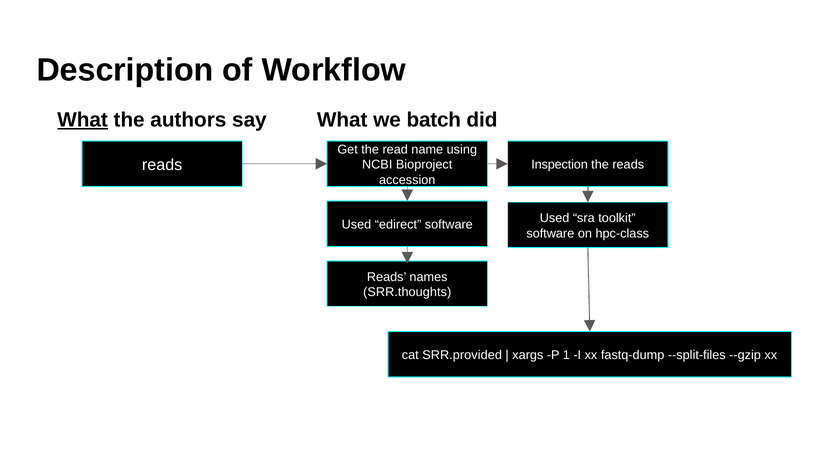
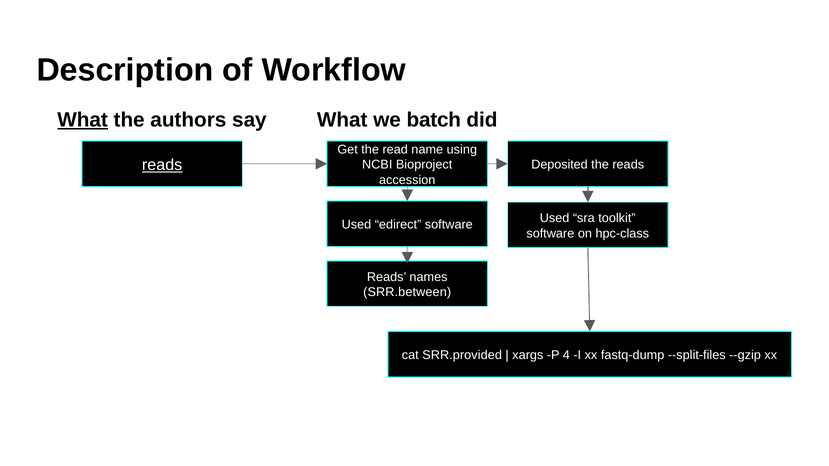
reads at (162, 165) underline: none -> present
Inspection: Inspection -> Deposited
SRR.thoughts: SRR.thoughts -> SRR.between
1: 1 -> 4
